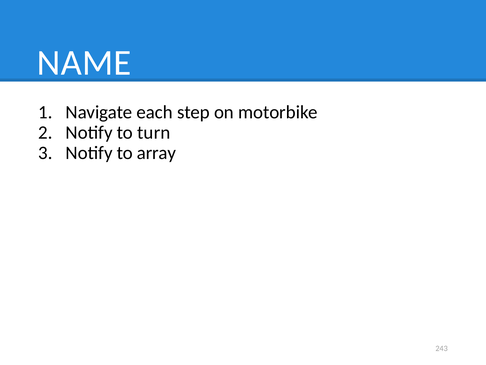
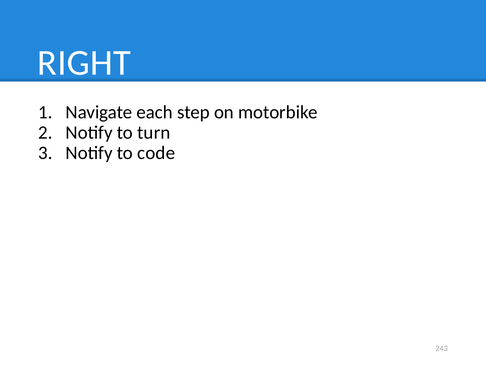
NAME: NAME -> RIGHT
array: array -> code
